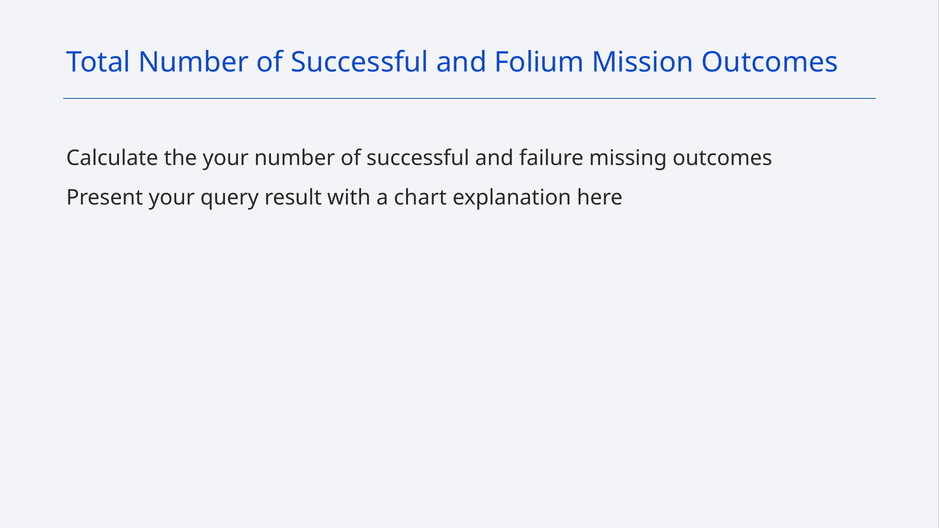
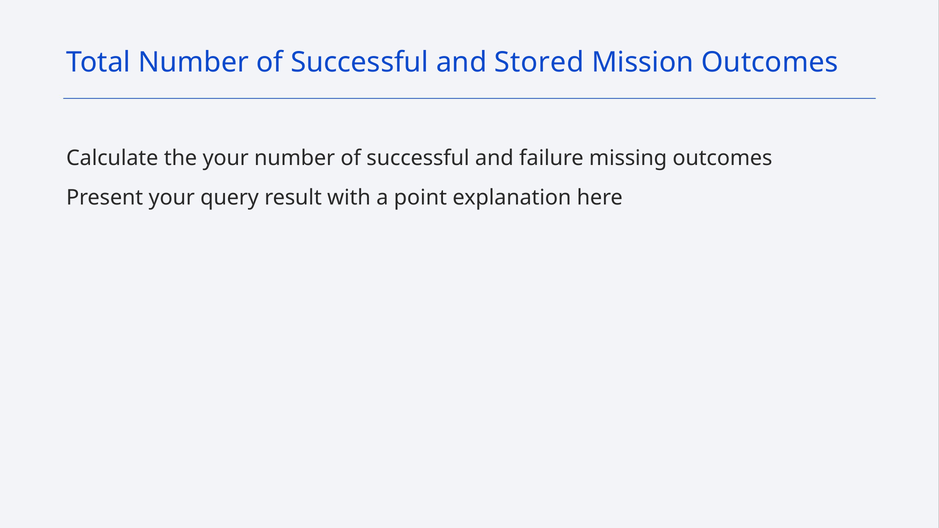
Folium: Folium -> Stored
chart: chart -> point
